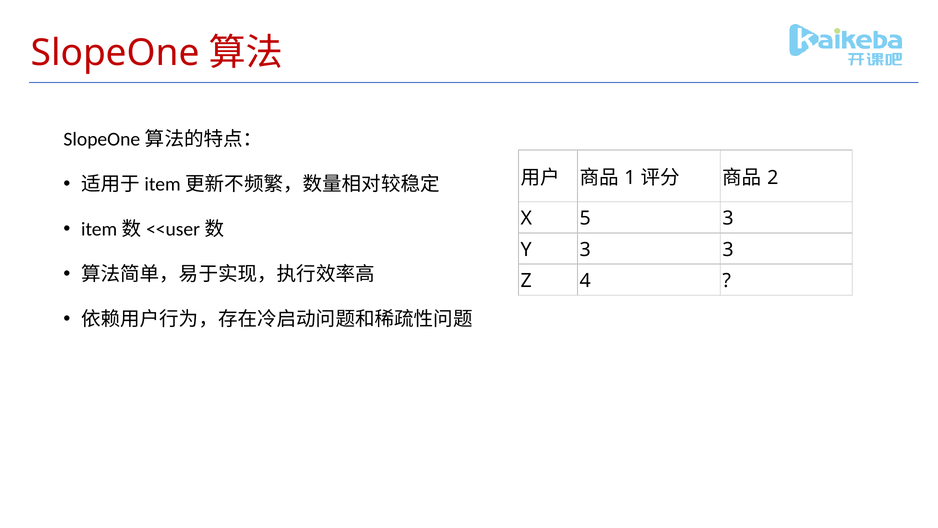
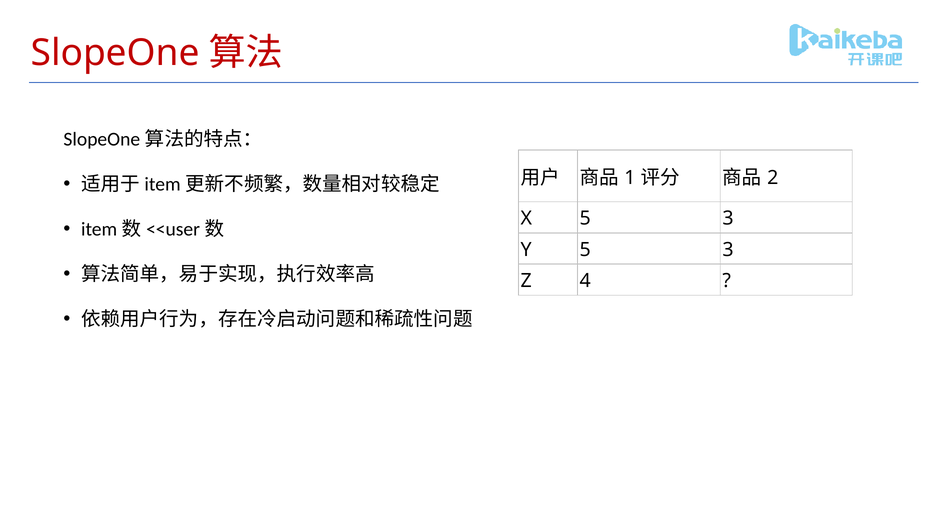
Y 3: 3 -> 5
